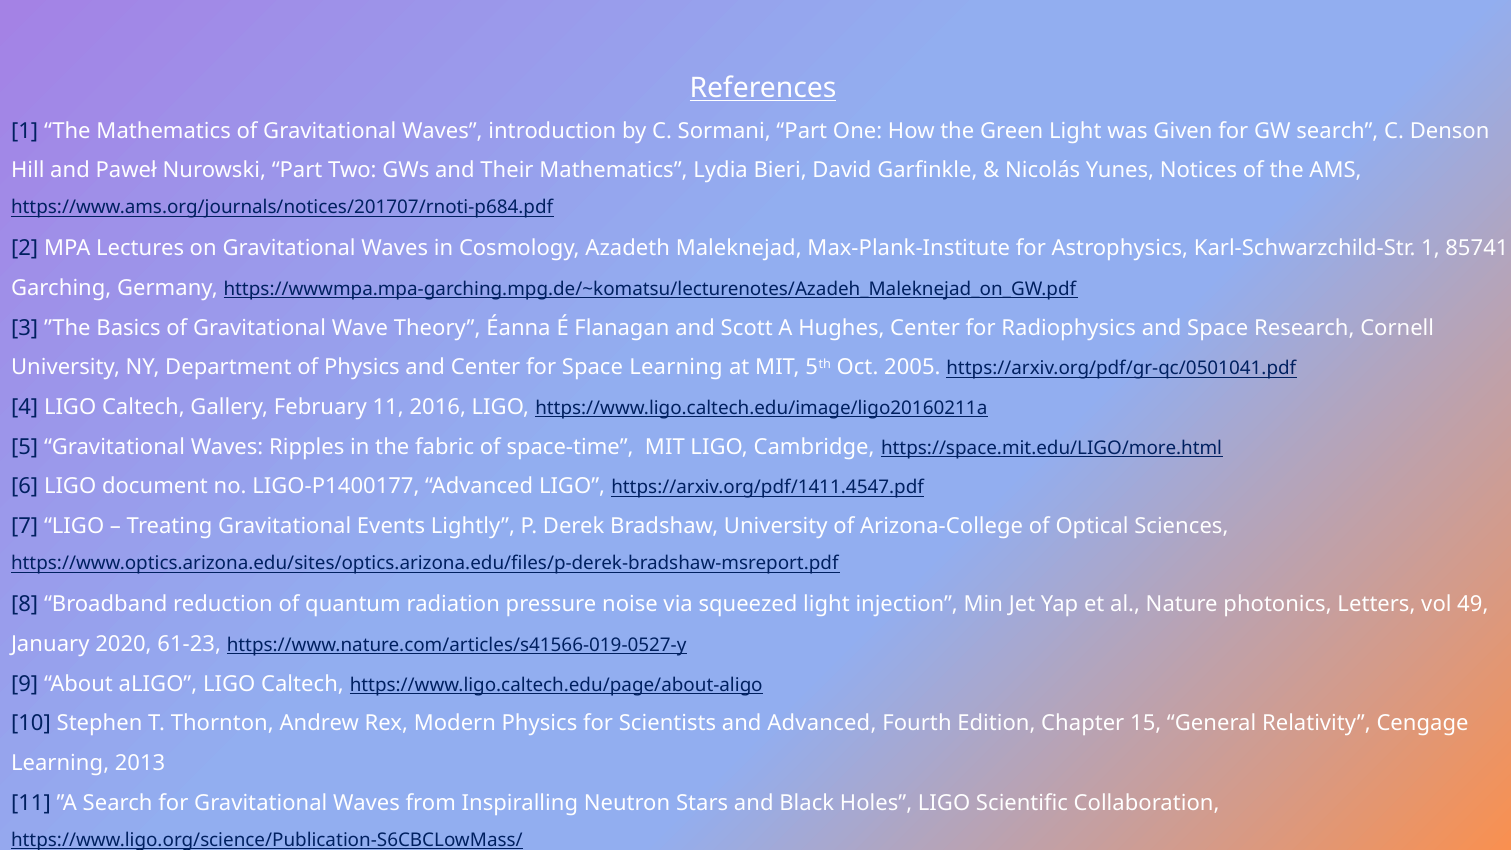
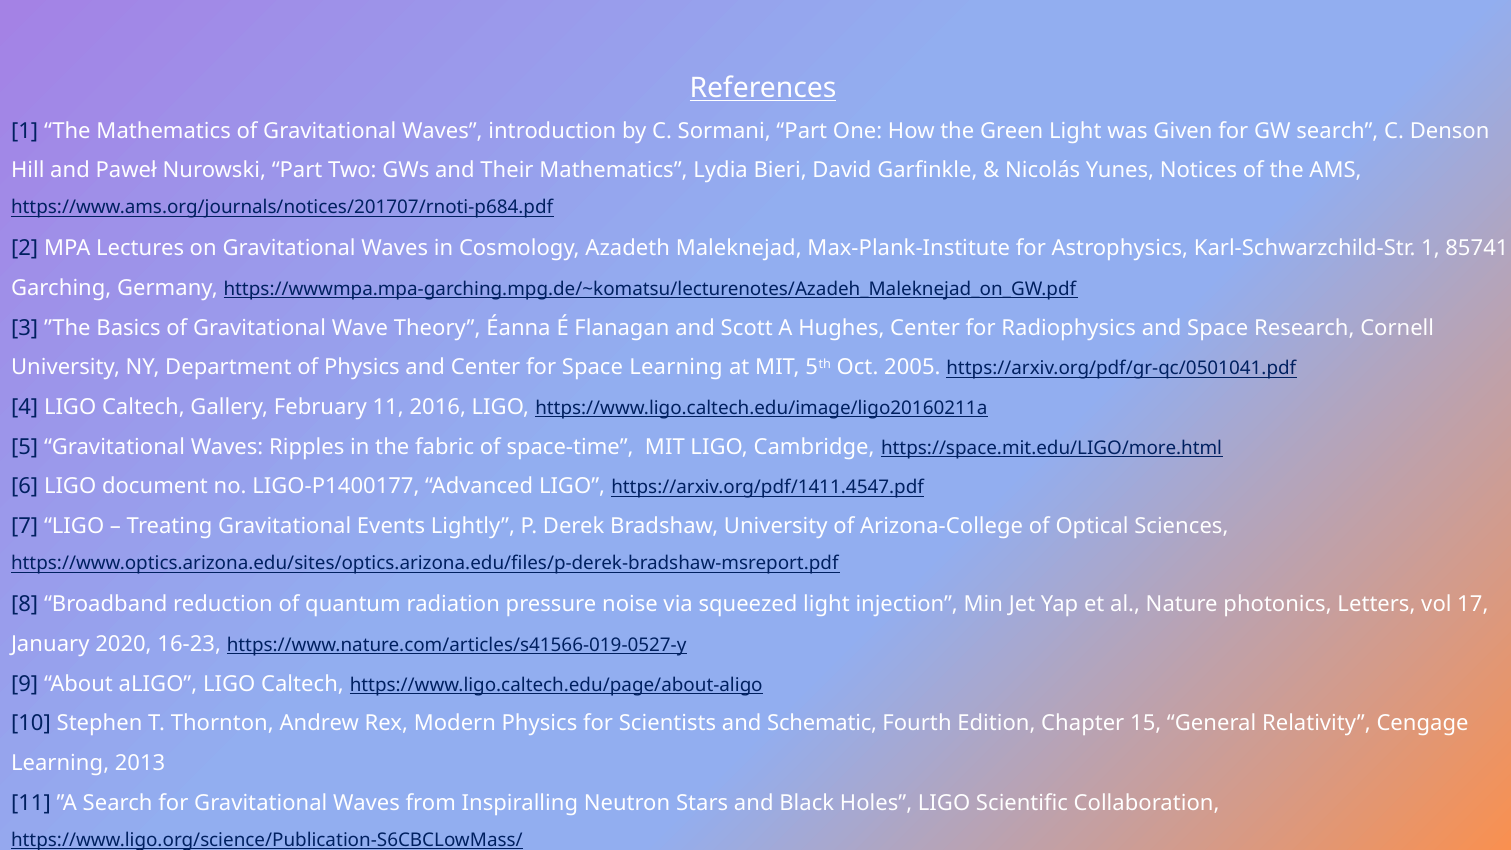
49: 49 -> 17
61-23: 61-23 -> 16-23
and Advanced: Advanced -> Schematic
